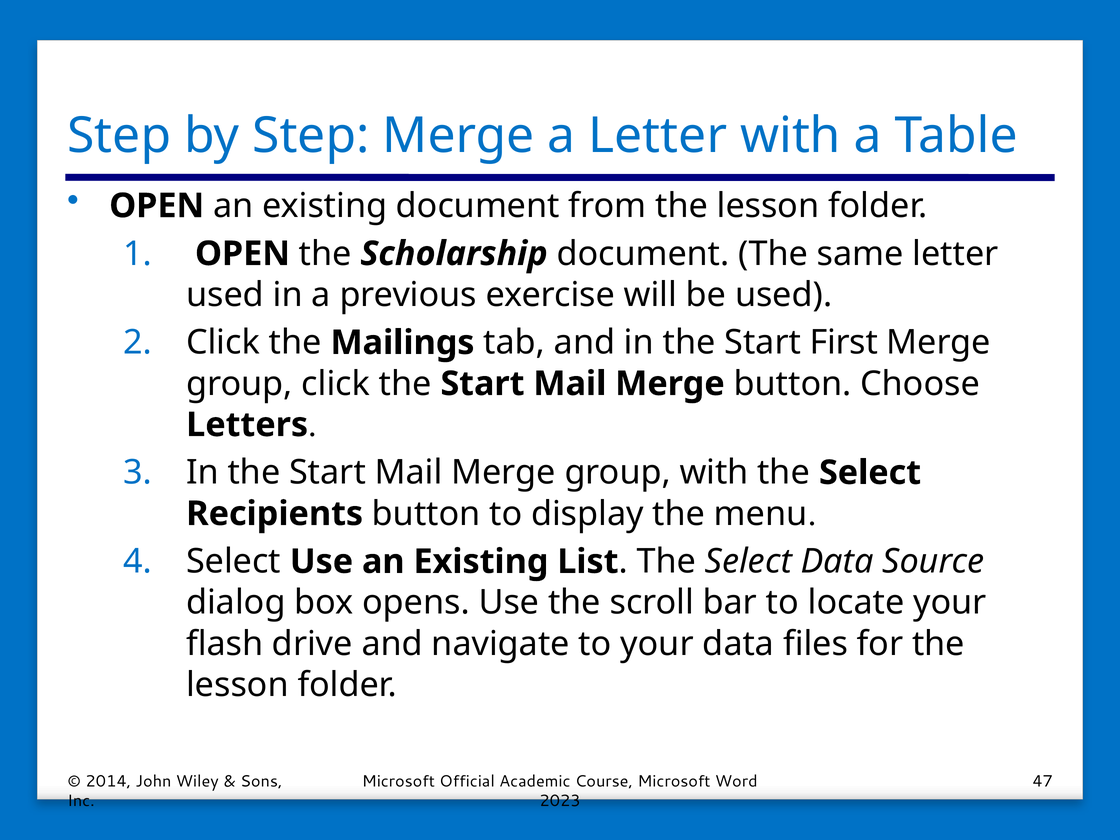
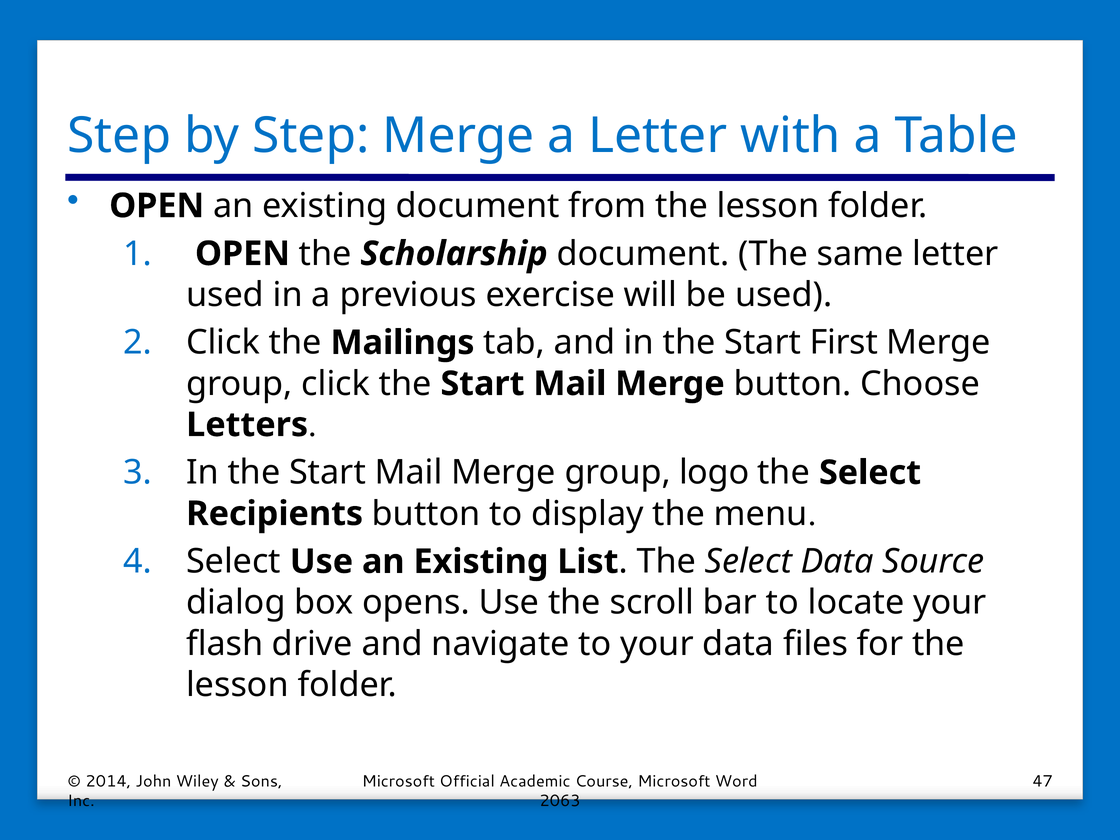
group with: with -> logo
2023: 2023 -> 2063
